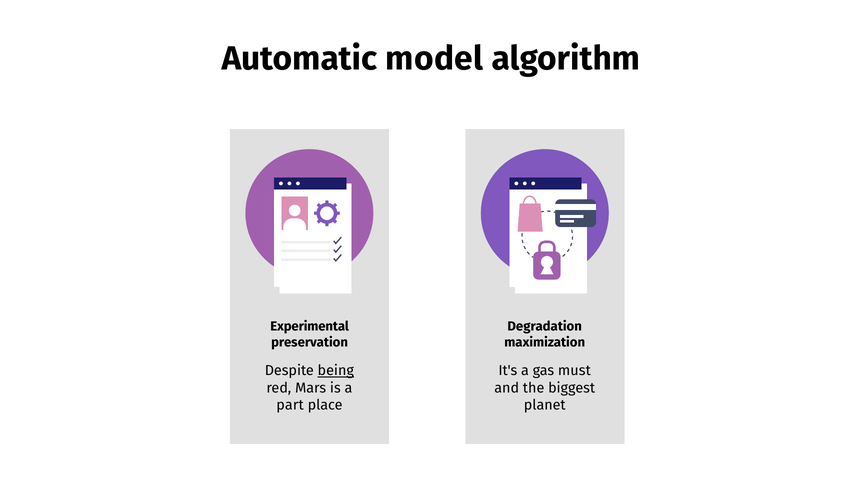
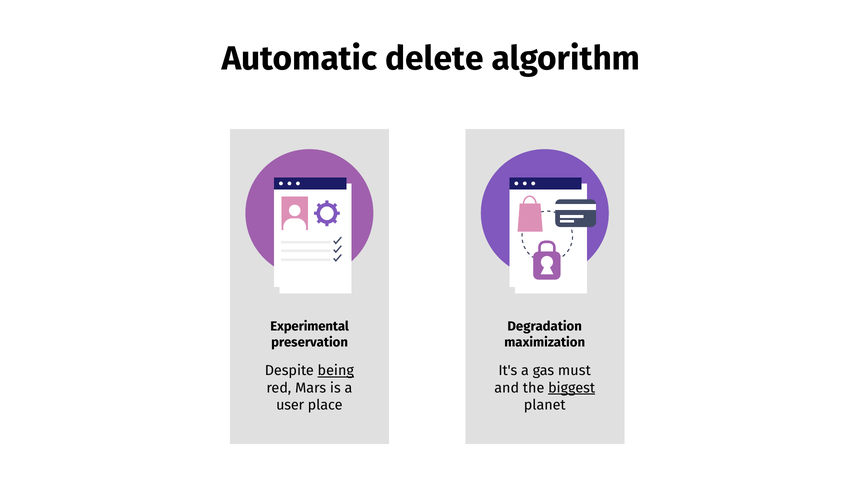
model: model -> delete
biggest underline: none -> present
part: part -> user
